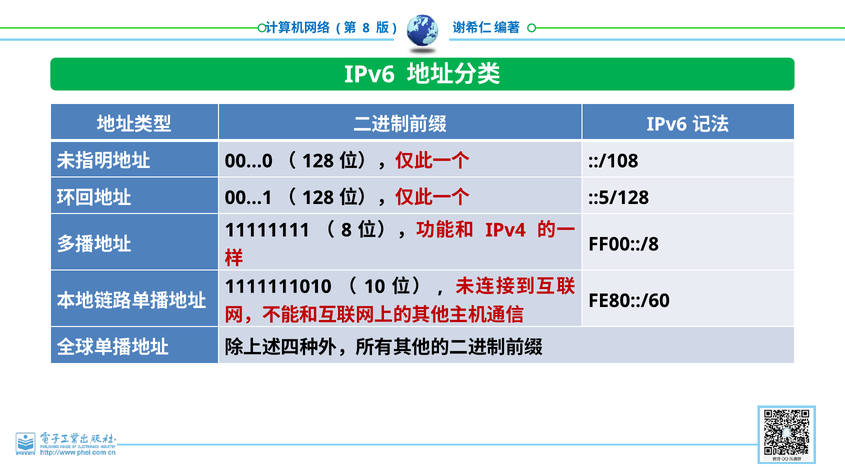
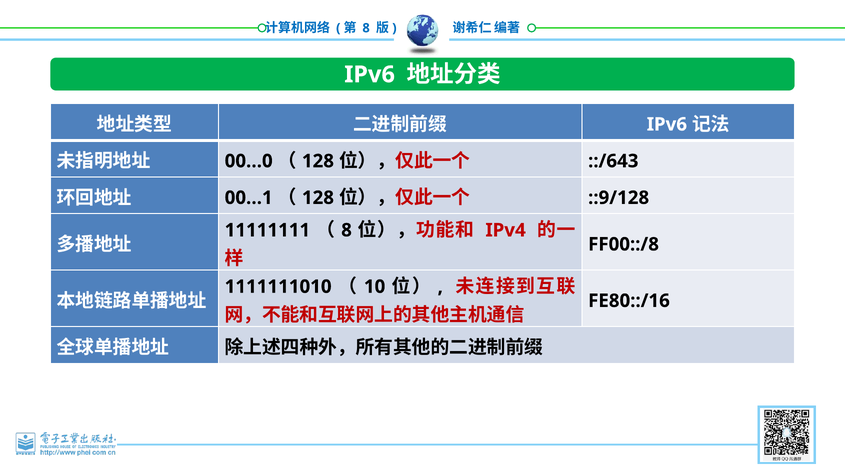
::/108: ::/108 -> ::/643
::5/128: ::5/128 -> ::9/128
FE80::/60: FE80::/60 -> FE80::/16
